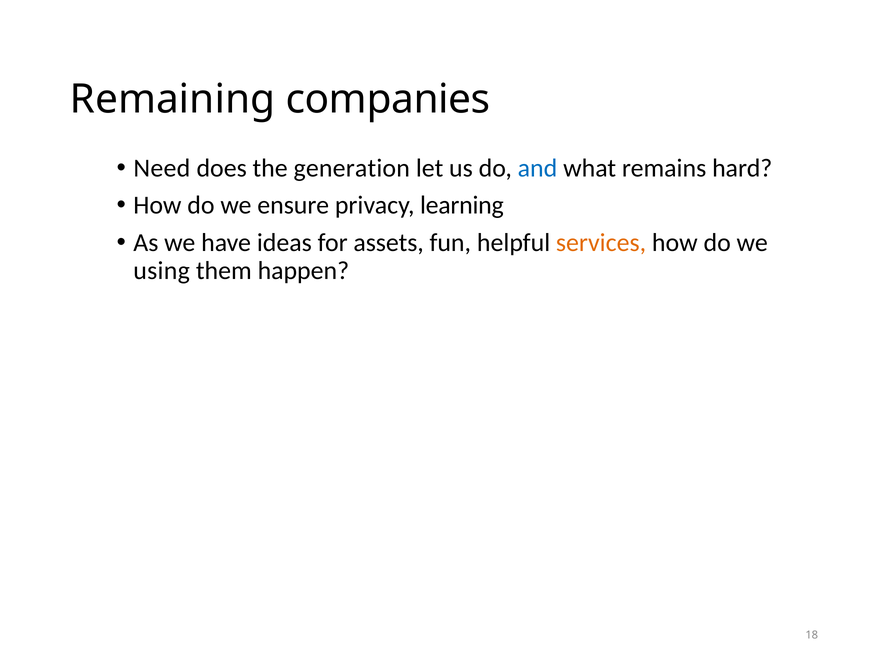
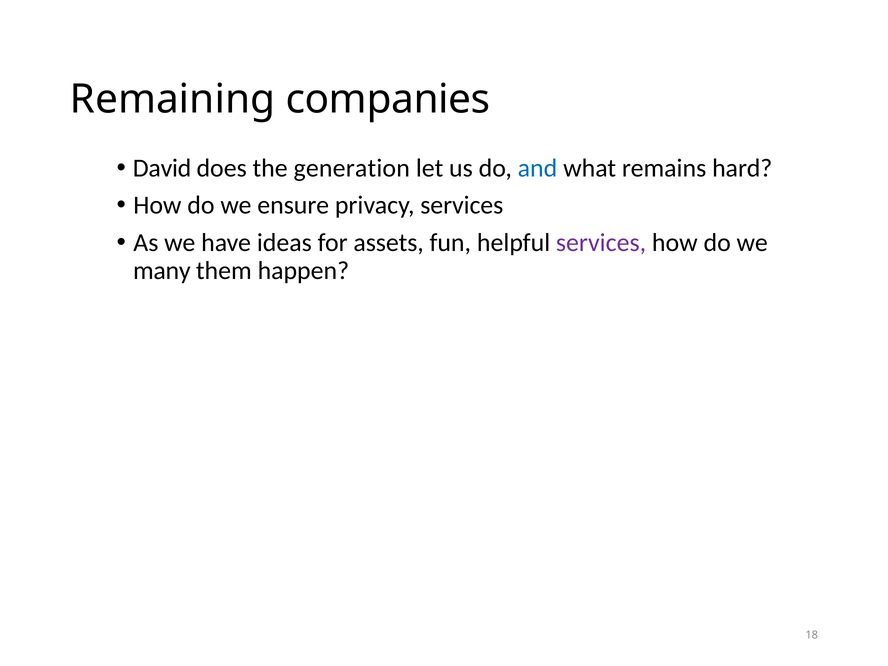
Need: Need -> David
privacy learning: learning -> services
services at (601, 243) colour: orange -> purple
using: using -> many
